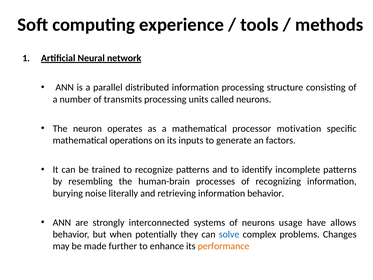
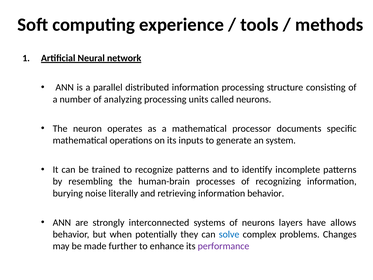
transmits: transmits -> analyzing
motivation: motivation -> documents
factors: factors -> system
usage: usage -> layers
performance colour: orange -> purple
